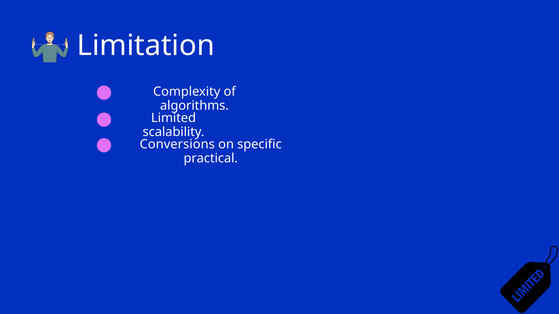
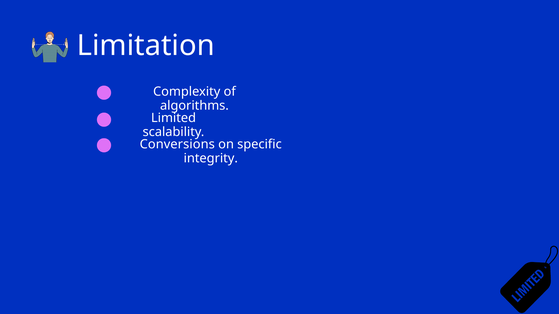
practical: practical -> integrity
